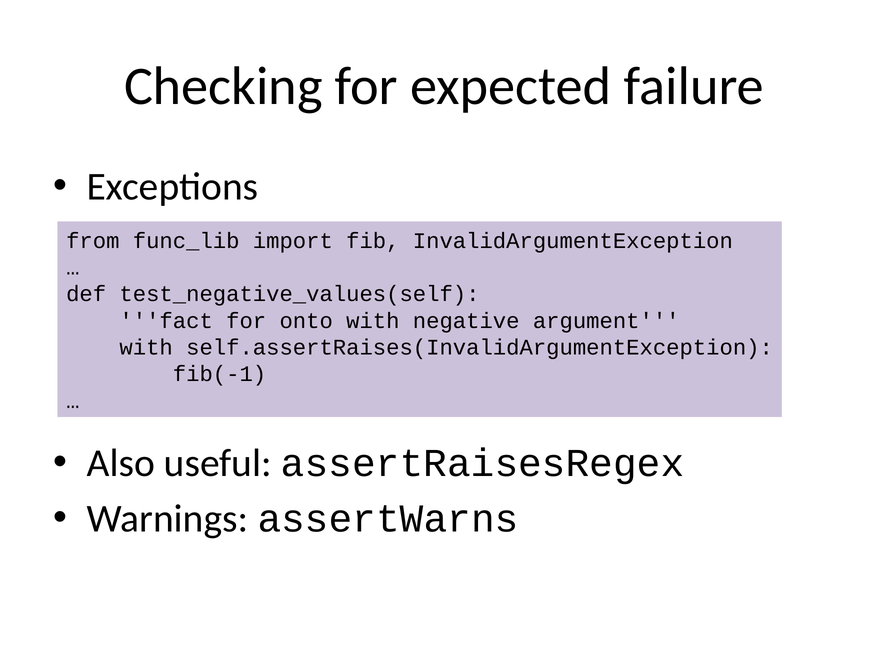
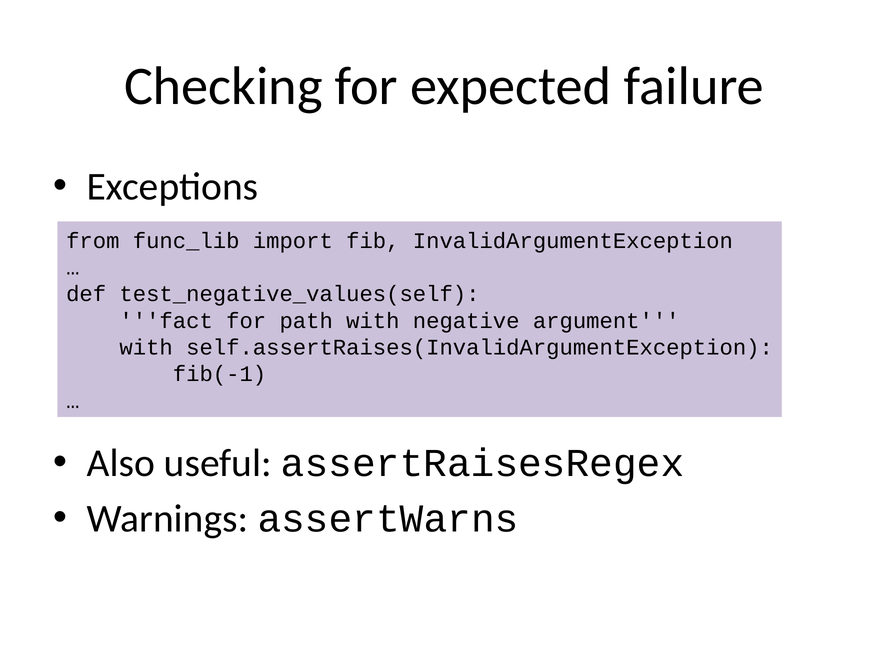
onto: onto -> path
